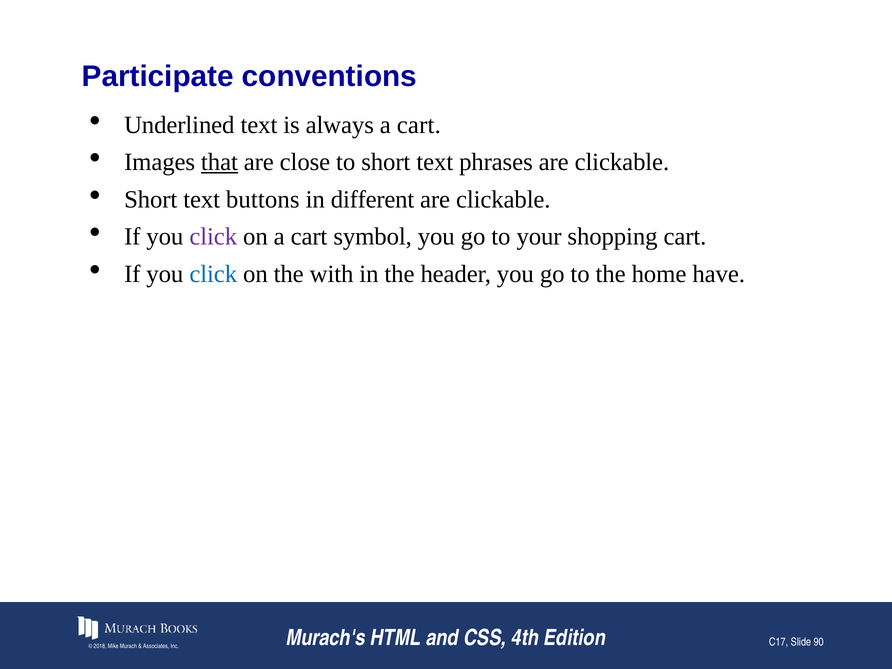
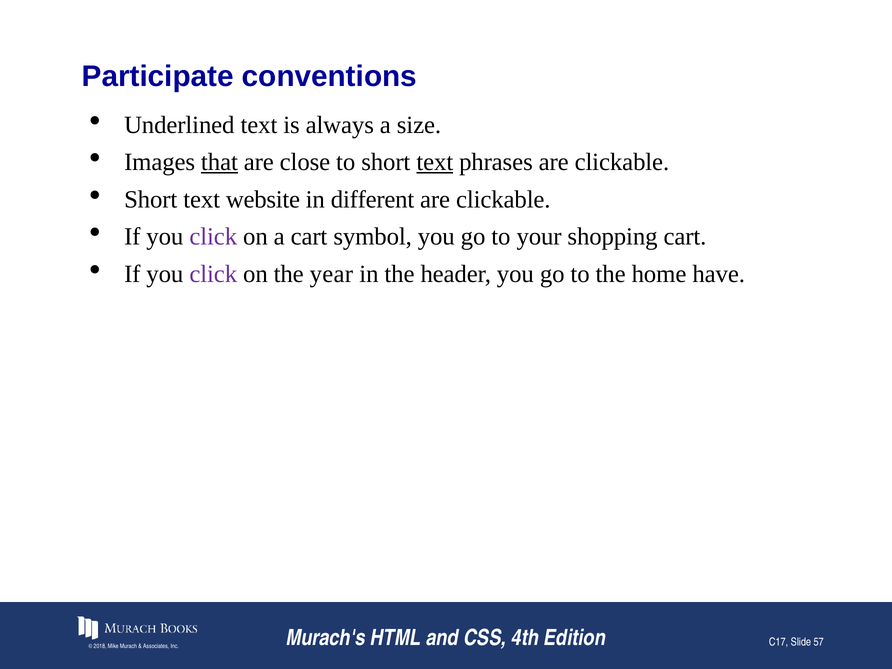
always a cart: cart -> size
text at (435, 162) underline: none -> present
buttons: buttons -> website
click at (213, 274) colour: blue -> purple
with: with -> year
90: 90 -> 57
